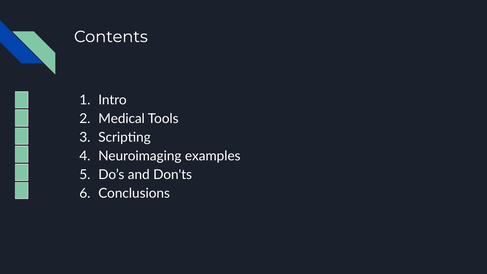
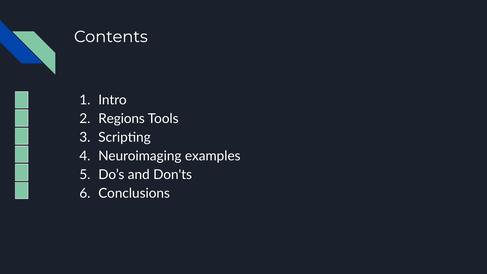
Medical: Medical -> Regions
